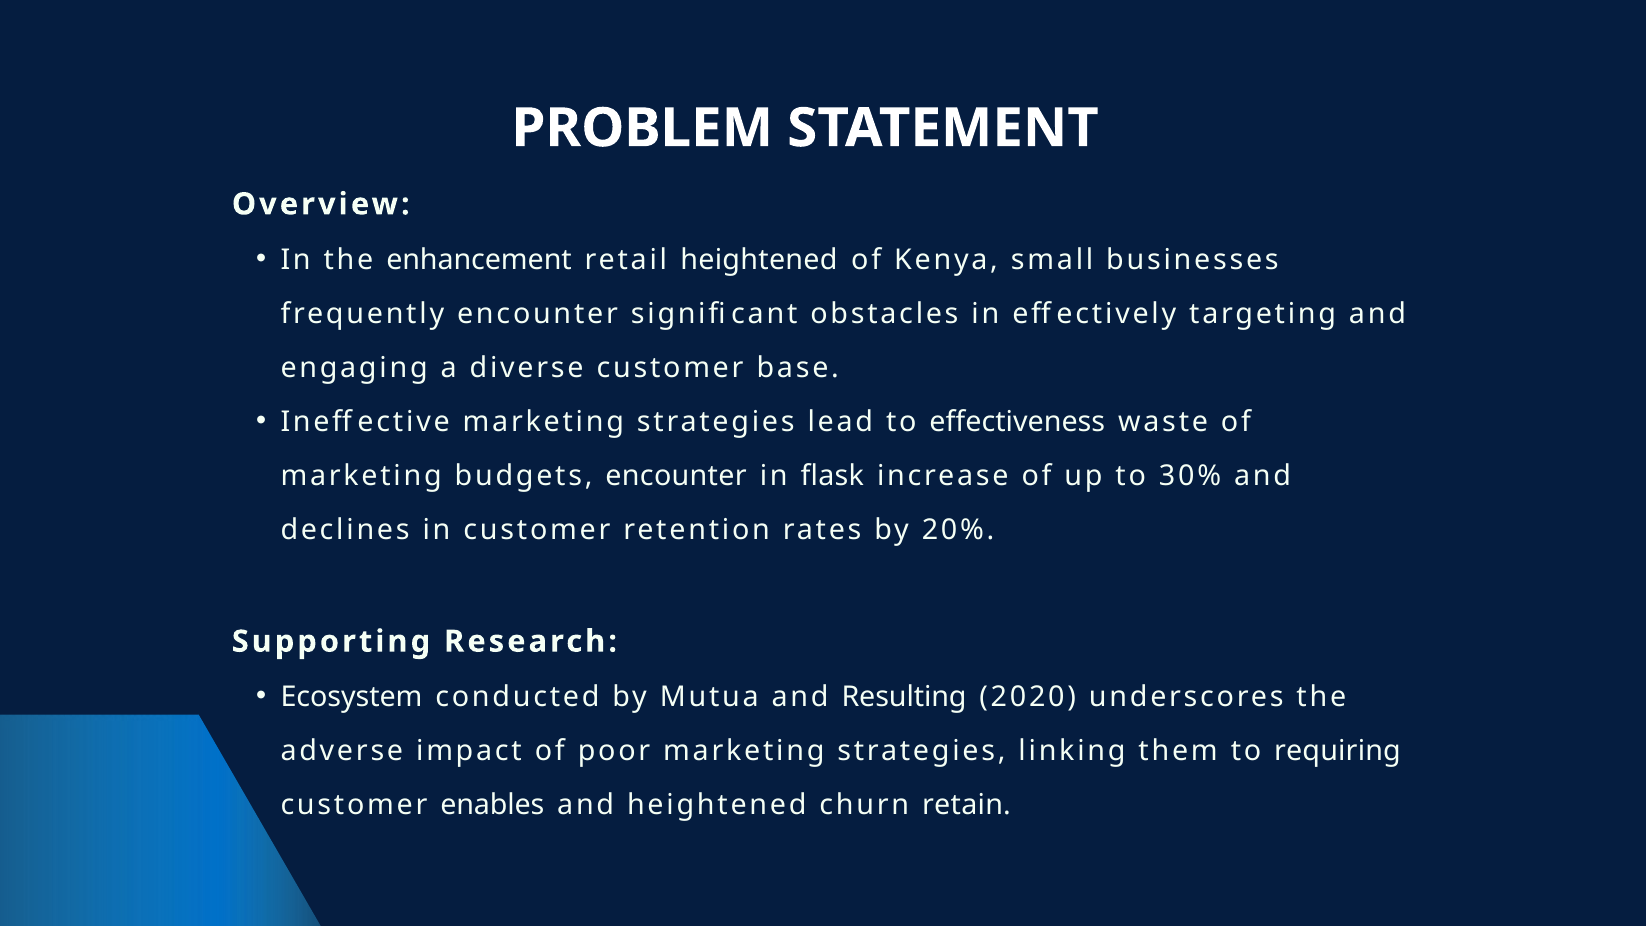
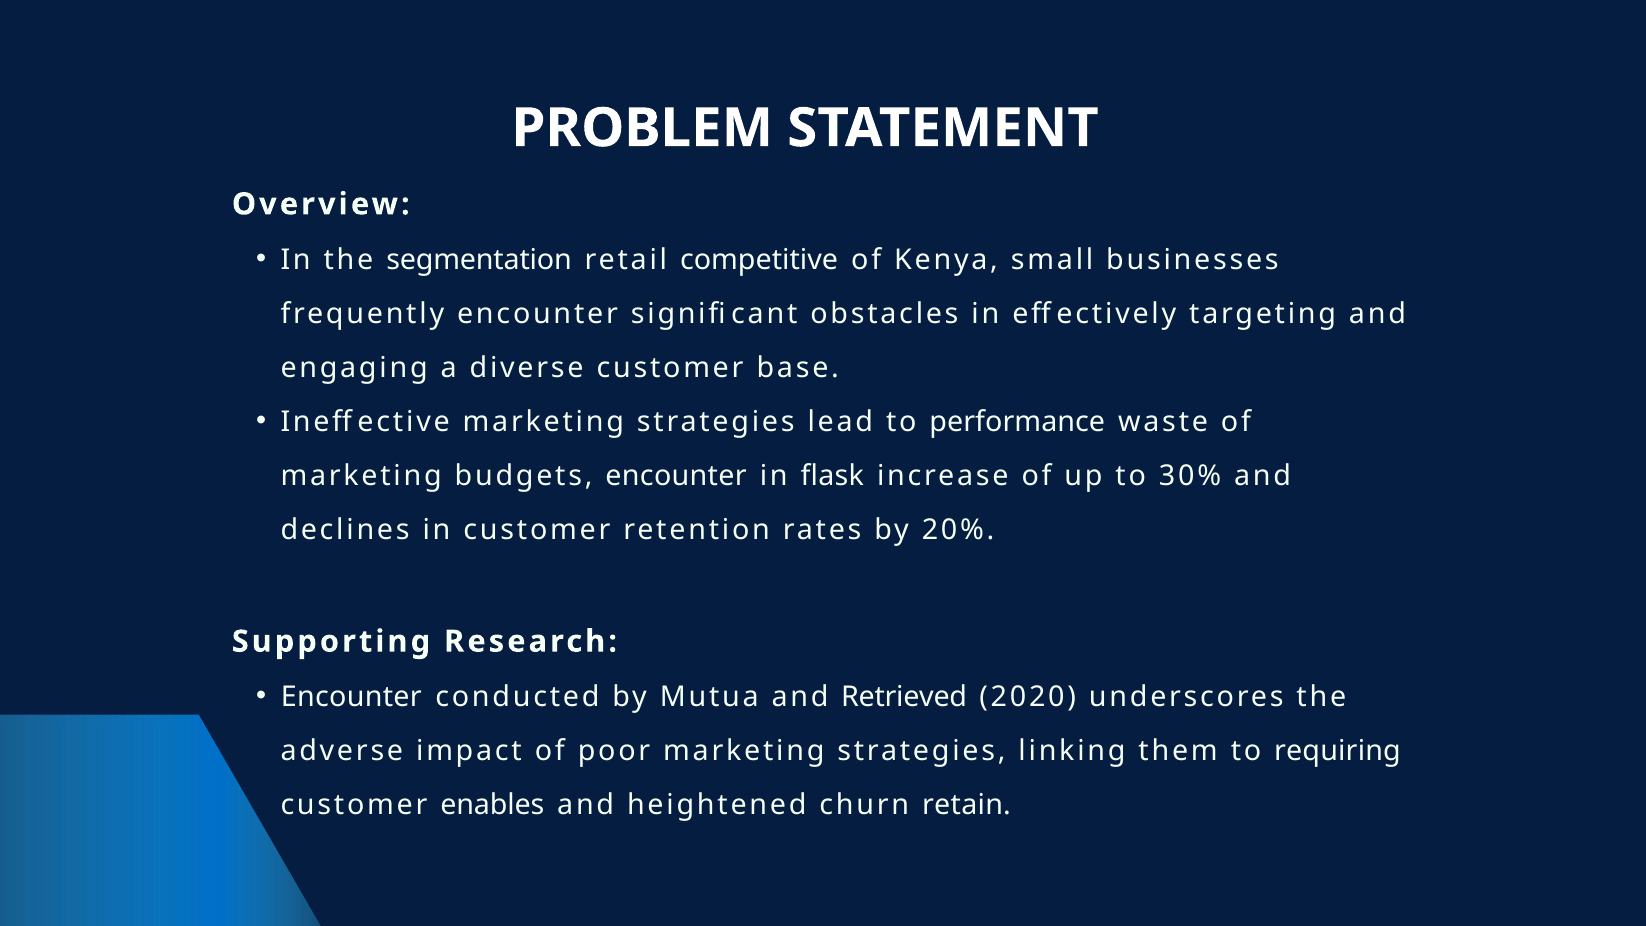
enhancement: enhancement -> segmentation
retail heightened: heightened -> competitive
effectiveness: effectiveness -> performance
Ecosystem at (352, 697): Ecosystem -> Encounter
Resulting: Resulting -> Retrieved
